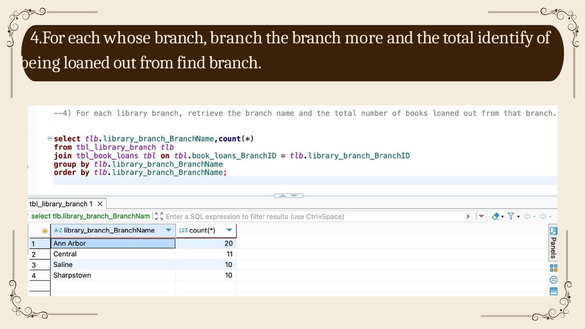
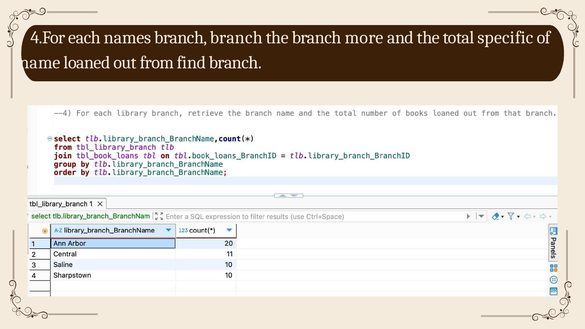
whose: whose -> names
identify: identify -> specific
being: being -> name
